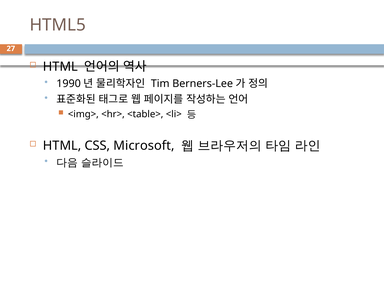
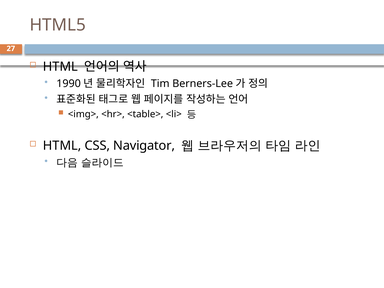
Microsoft: Microsoft -> Navigator
